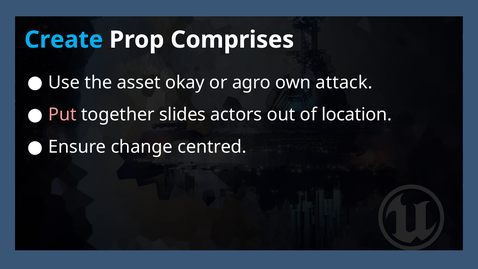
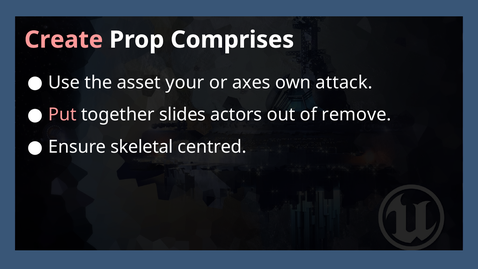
Create colour: light blue -> pink
okay: okay -> your
agro: agro -> axes
location: location -> remove
change: change -> skeletal
